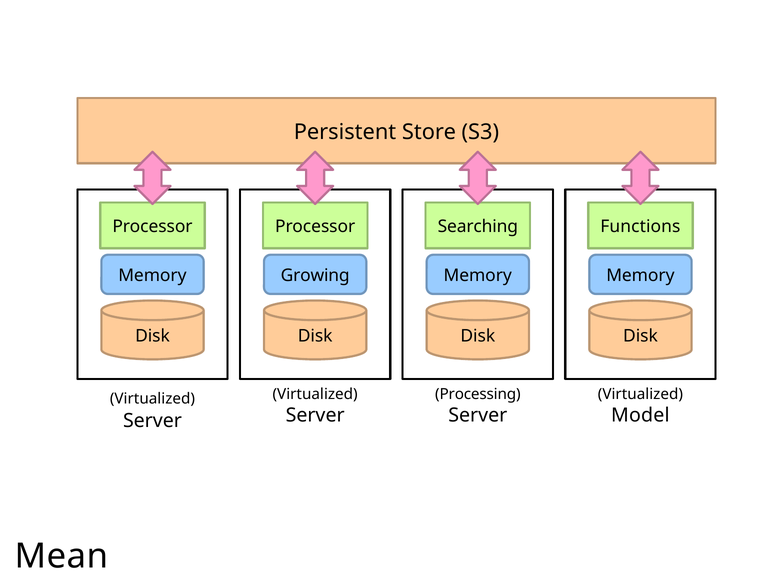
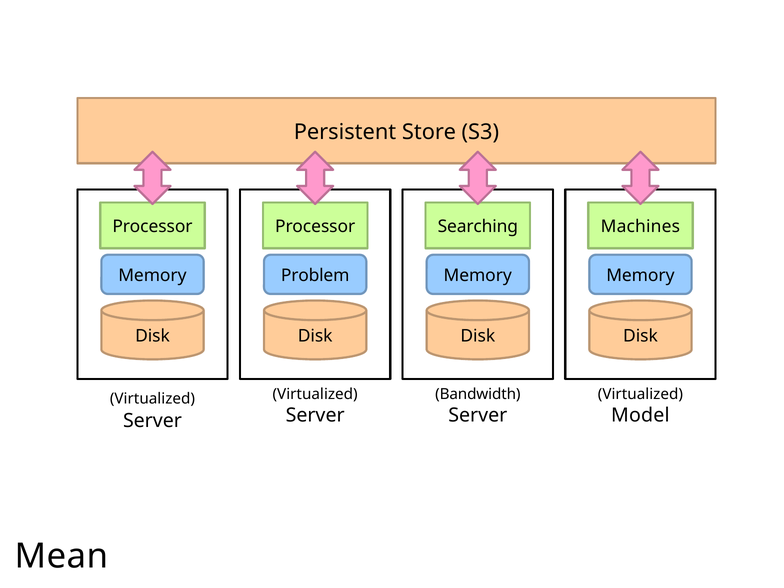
Functions: Functions -> Machines
Growing: Growing -> Problem
Processing: Processing -> Bandwidth
